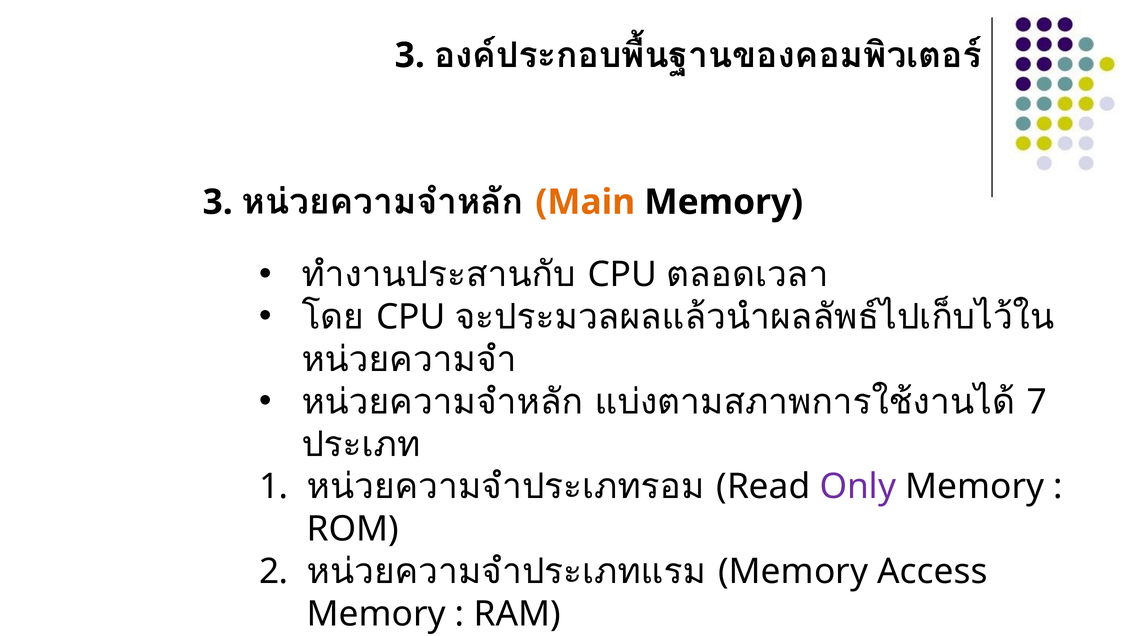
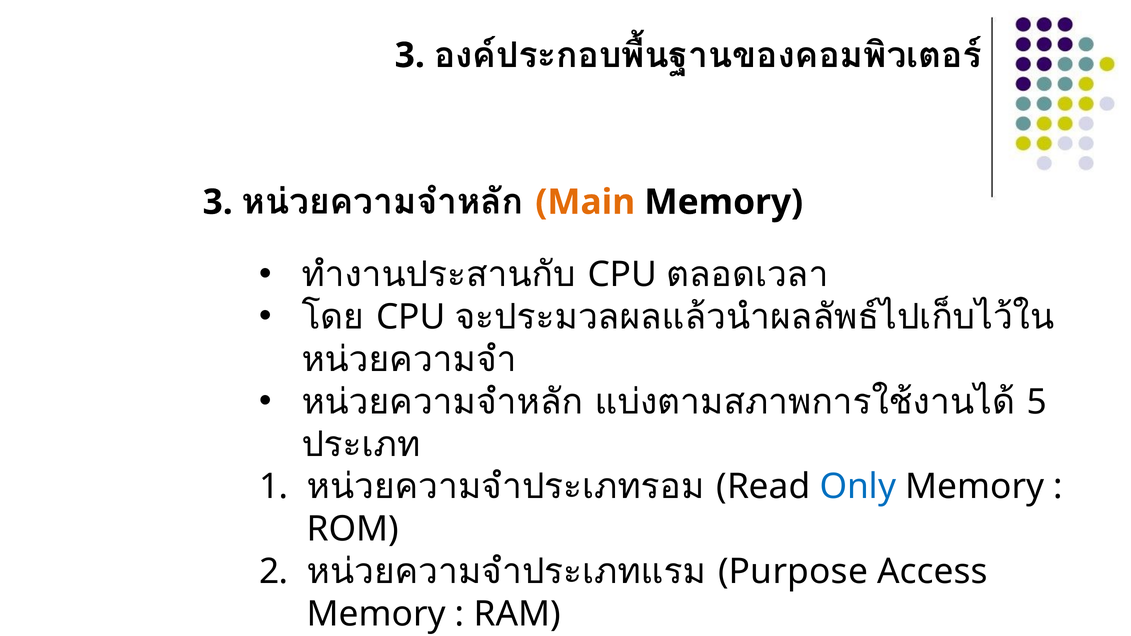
7: 7 -> 5
Only colour: purple -> blue
Memory at (793, 572): Memory -> Purpose
